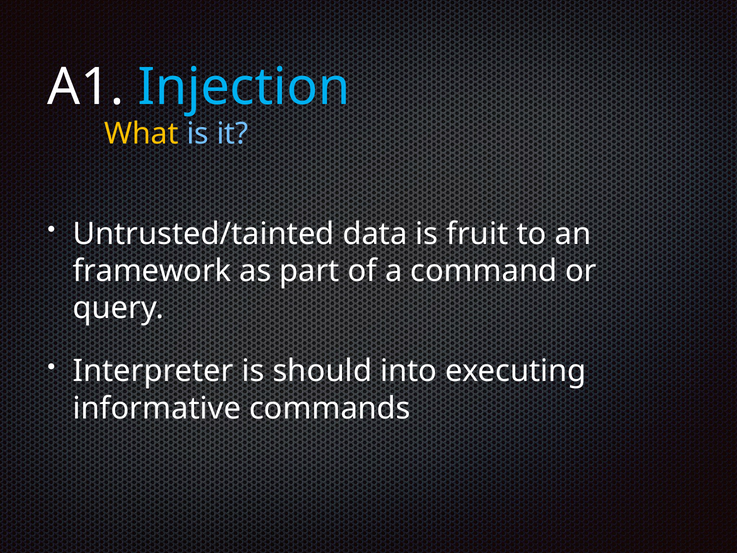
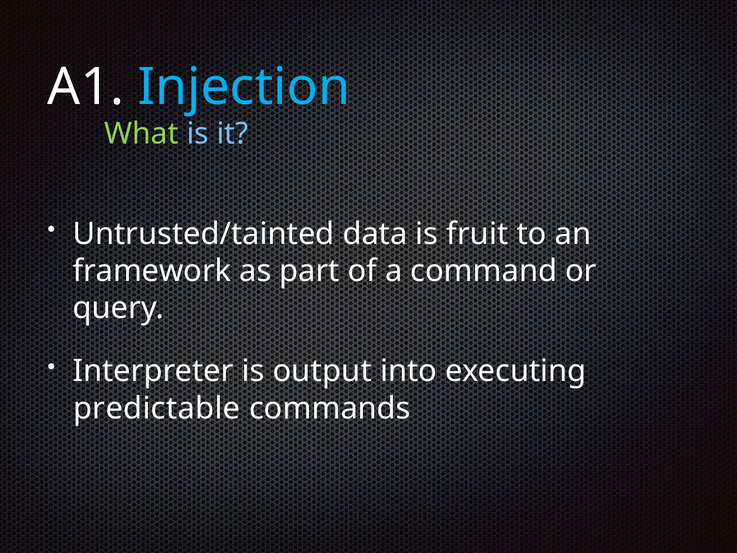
What colour: yellow -> light green
should: should -> output
informative: informative -> predictable
